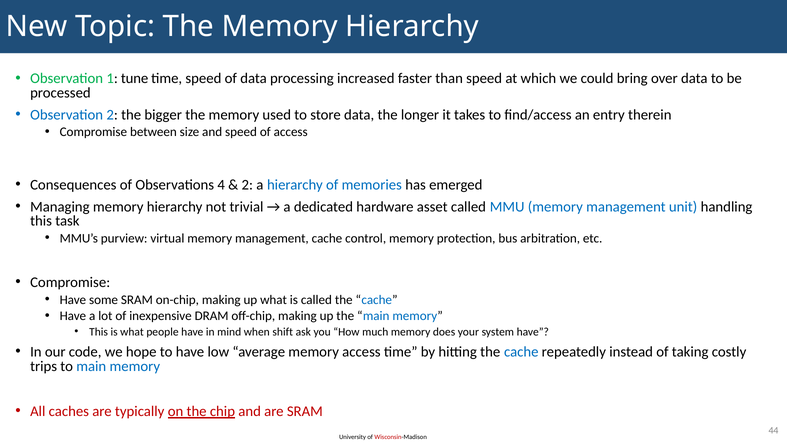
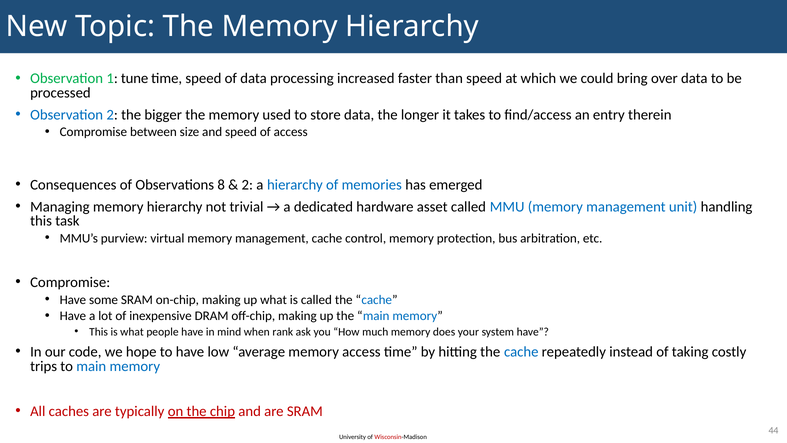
4: 4 -> 8
shift: shift -> rank
